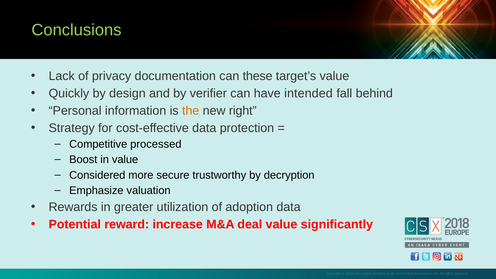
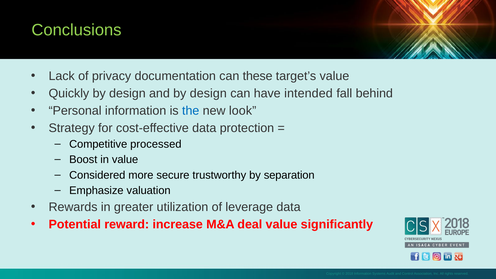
and by verifier: verifier -> design
the colour: orange -> blue
right: right -> look
decryption: decryption -> separation
adoption: adoption -> leverage
